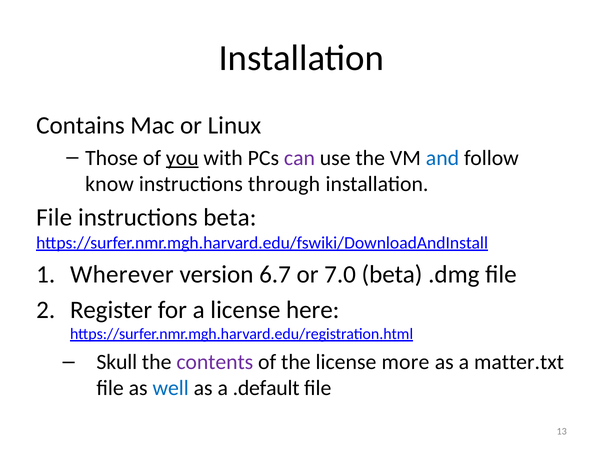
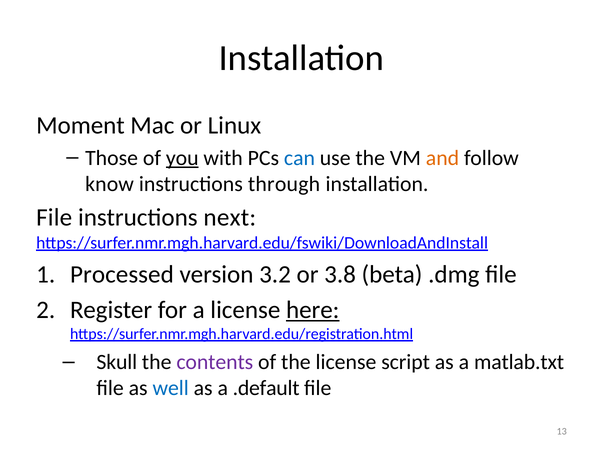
Contains: Contains -> Moment
can colour: purple -> blue
and colour: blue -> orange
instructions beta: beta -> next
Wherever: Wherever -> Processed
6.7: 6.7 -> 3.2
7.0: 7.0 -> 3.8
here underline: none -> present
more: more -> script
matter.txt: matter.txt -> matlab.txt
